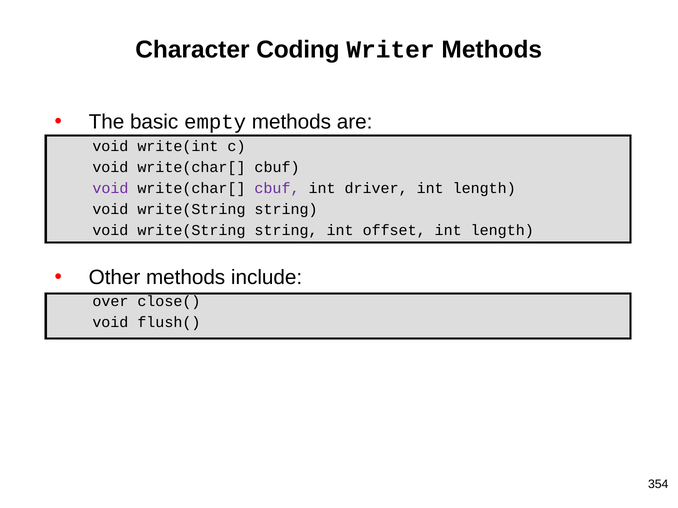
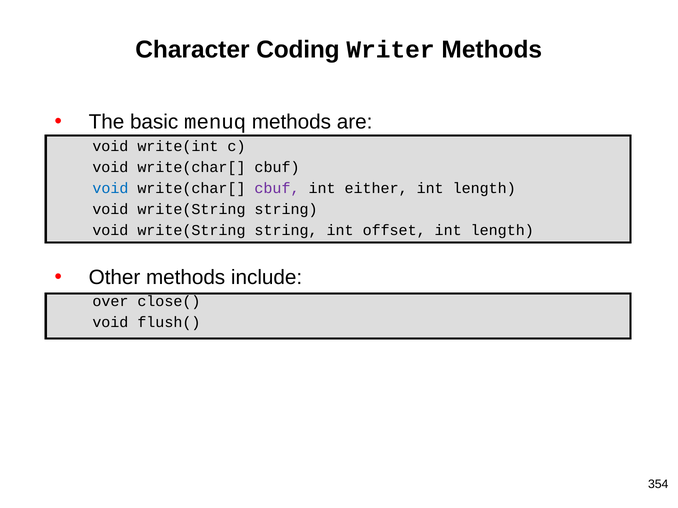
empty: empty -> menuq
void at (110, 188) colour: purple -> blue
driver: driver -> either
